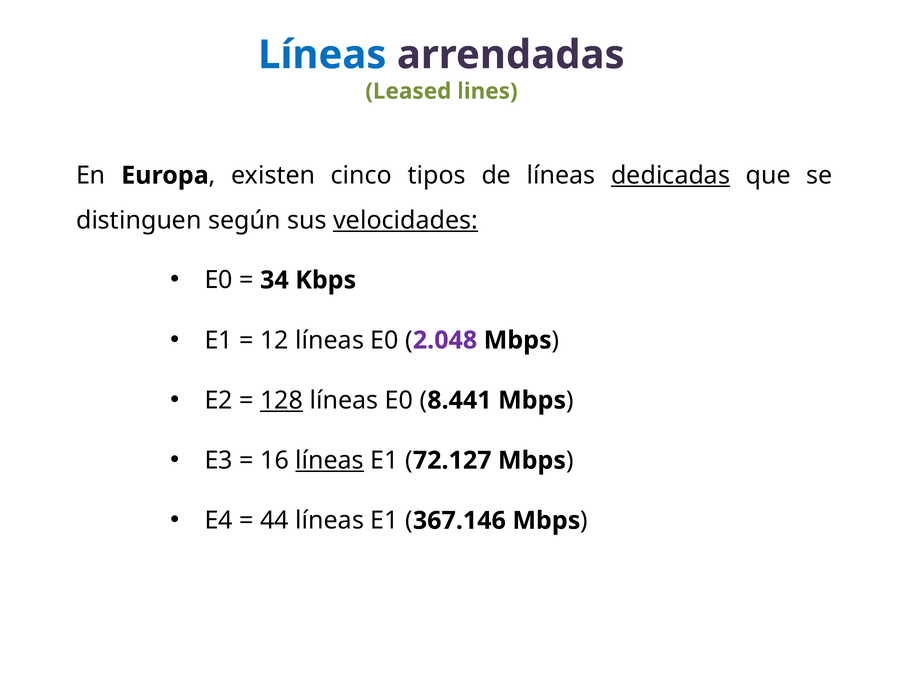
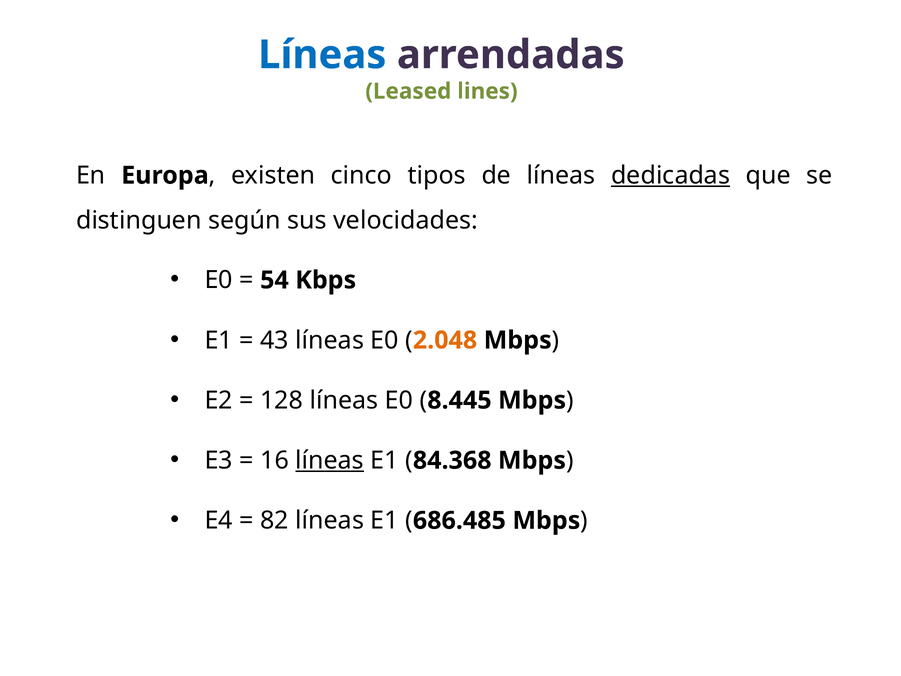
velocidades underline: present -> none
34: 34 -> 54
12: 12 -> 43
2.048 colour: purple -> orange
128 underline: present -> none
8.441: 8.441 -> 8.445
72.127: 72.127 -> 84.368
44: 44 -> 82
367.146: 367.146 -> 686.485
